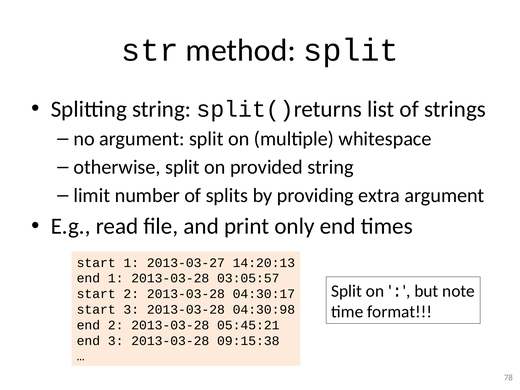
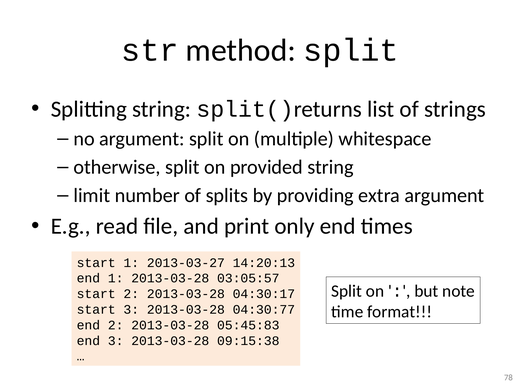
04:30:98: 04:30:98 -> 04:30:77
05:45:21: 05:45:21 -> 05:45:83
